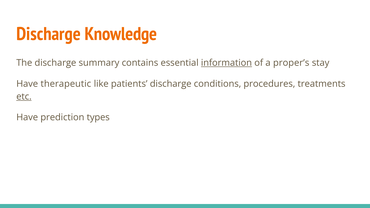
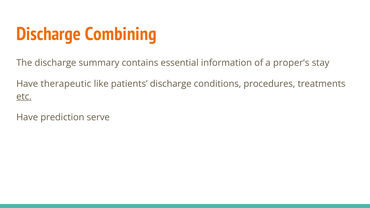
Knowledge: Knowledge -> Combining
information underline: present -> none
types: types -> serve
